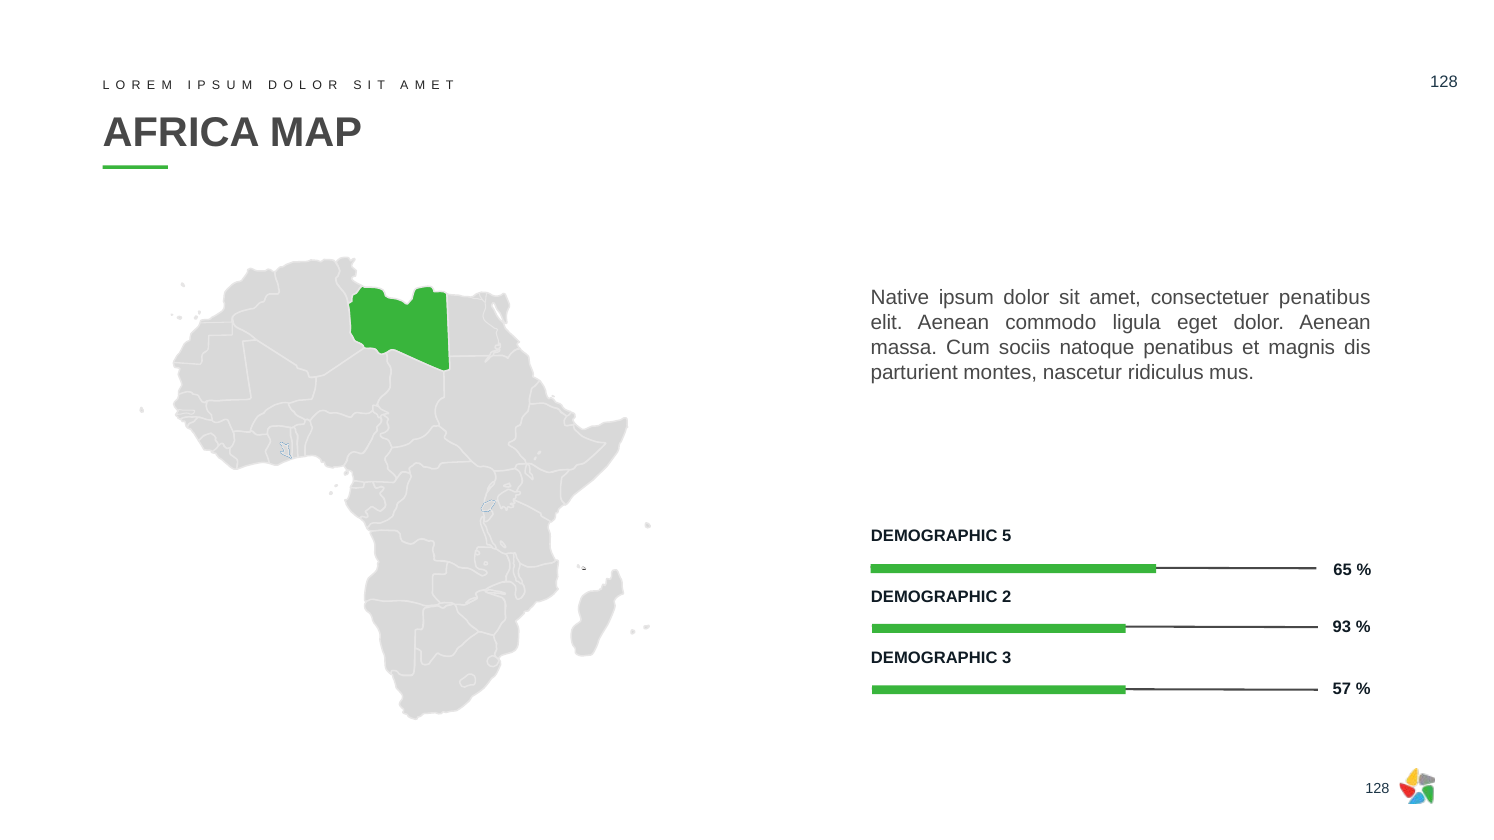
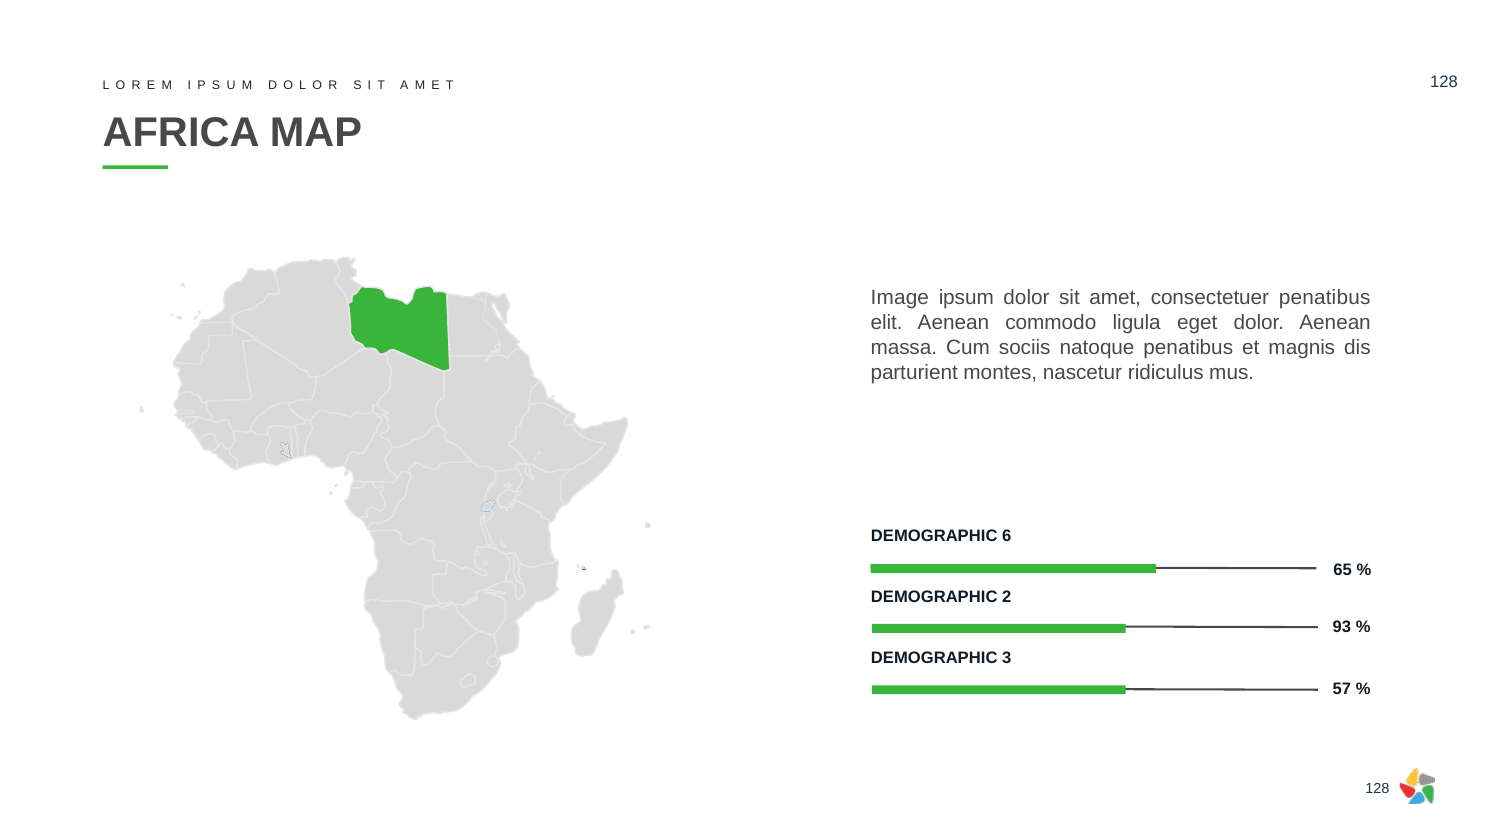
Native: Native -> Image
5: 5 -> 6
